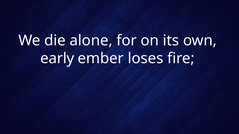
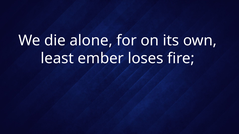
early: early -> least
